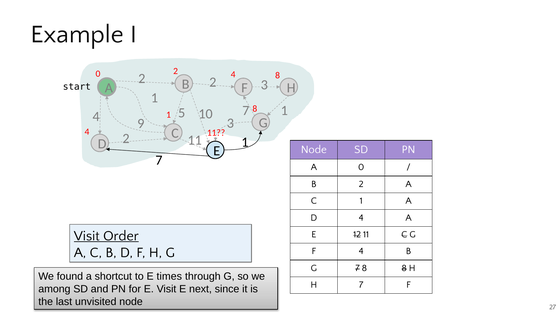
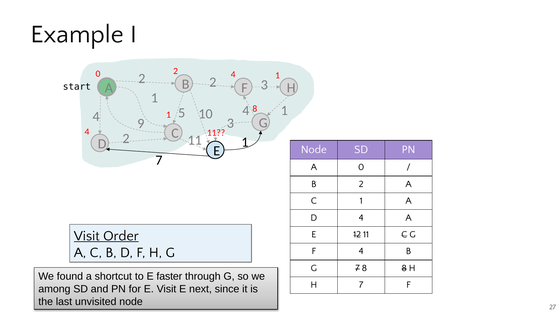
2 4 8: 8 -> 1
10 7: 7 -> 4
times: times -> faster
